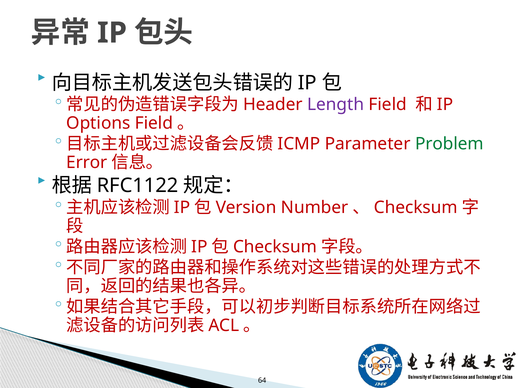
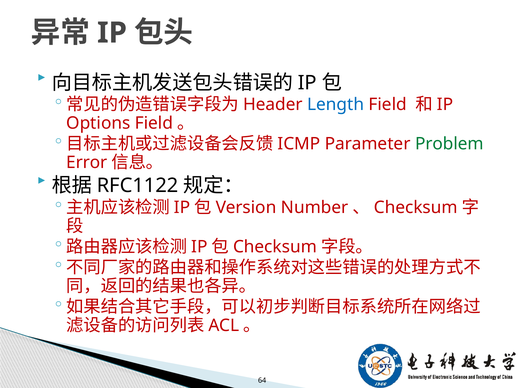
Length colour: purple -> blue
